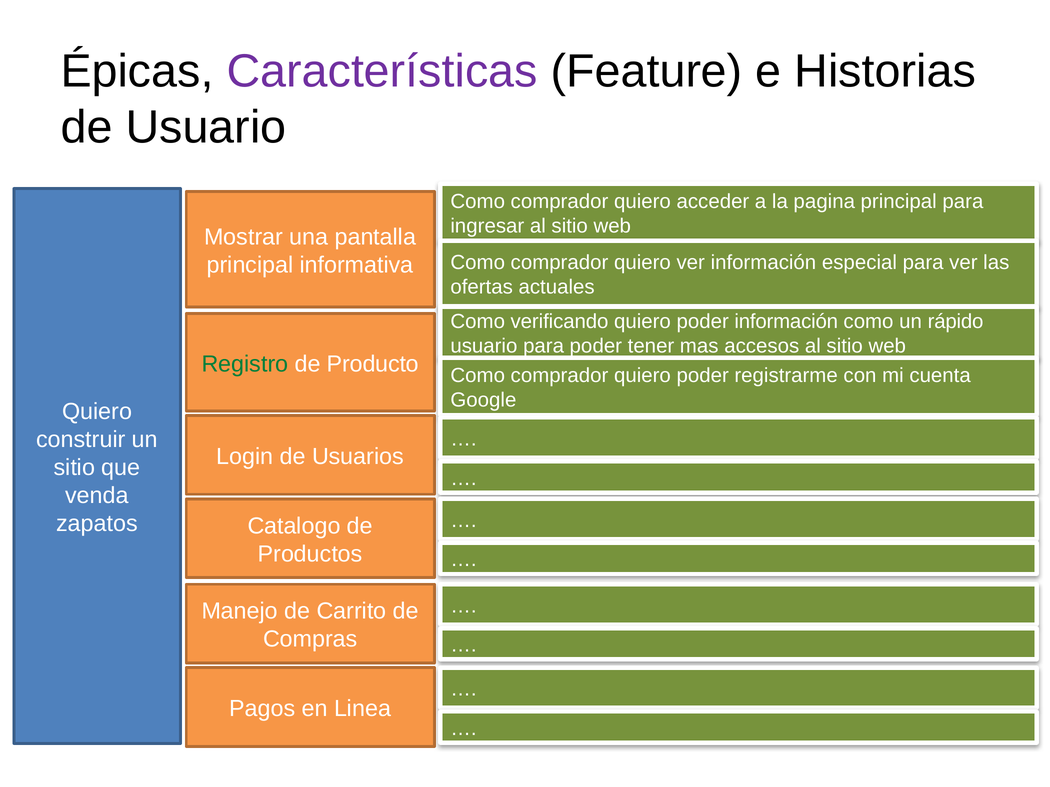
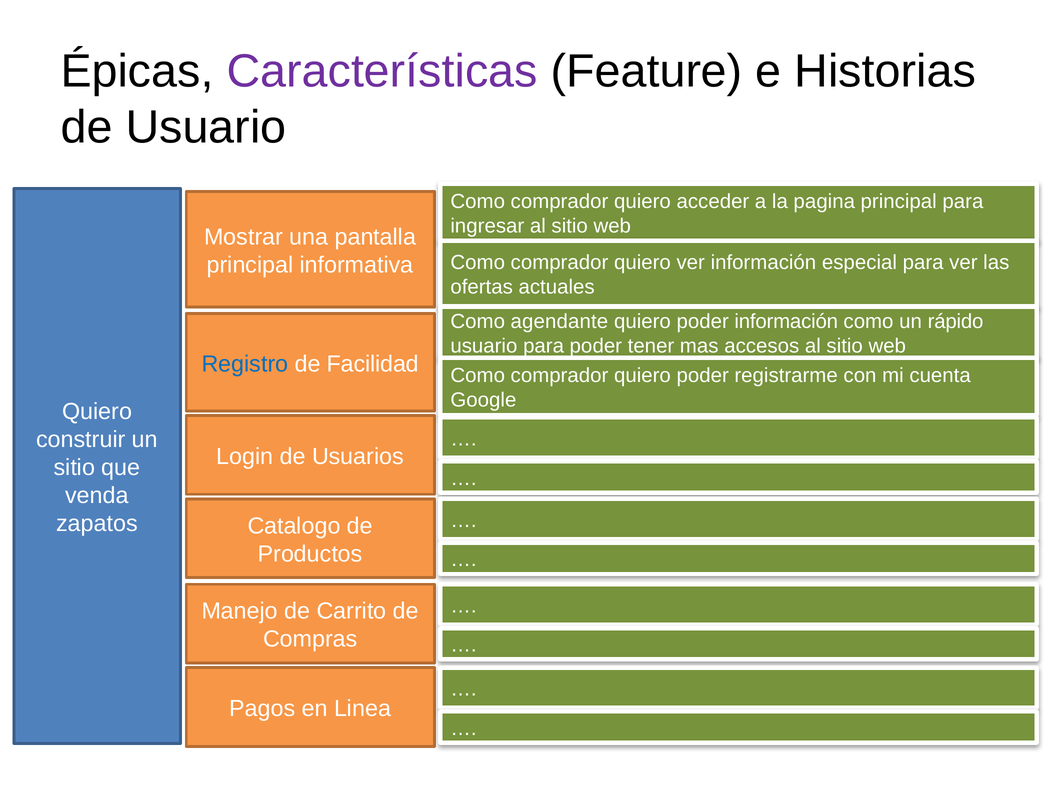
verificando: verificando -> agendante
Registro colour: green -> blue
Producto: Producto -> Facilidad
